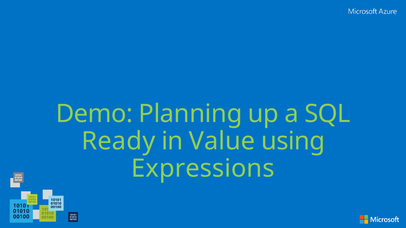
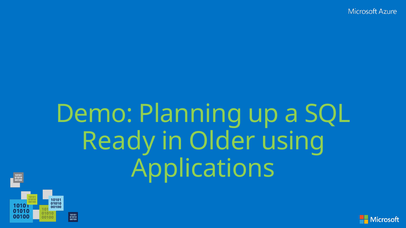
Value: Value -> Older
Expressions: Expressions -> Applications
